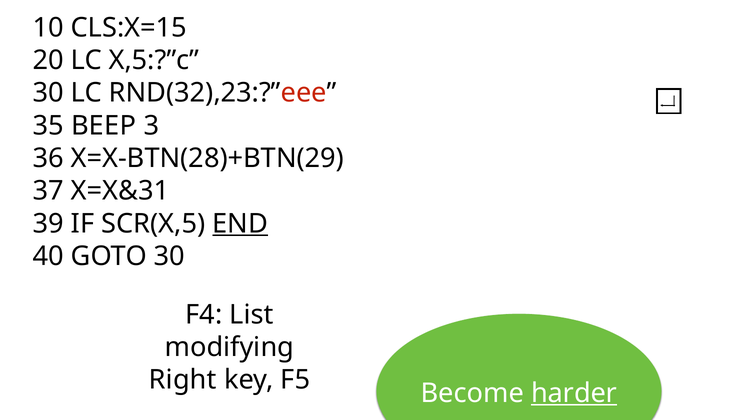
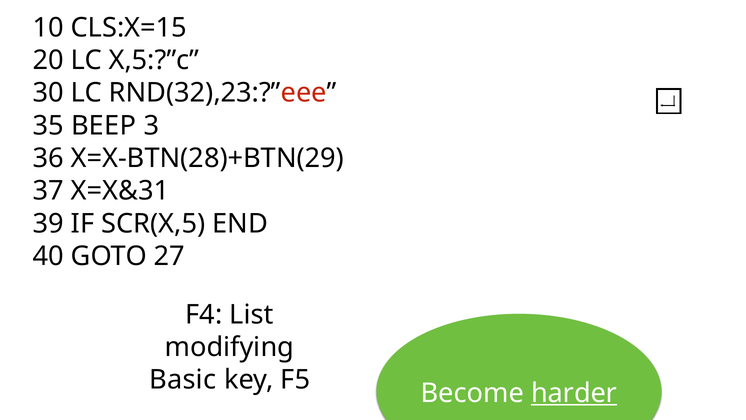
END underline: present -> none
GOTO 30: 30 -> 27
Right: Right -> Basic
